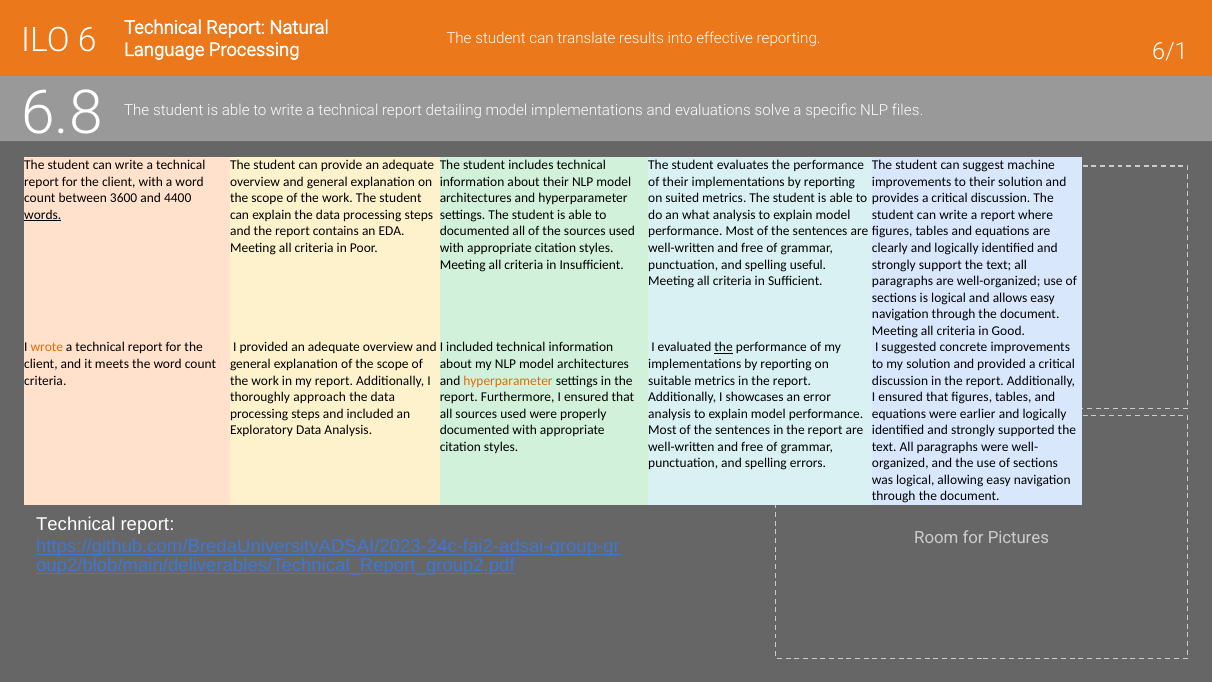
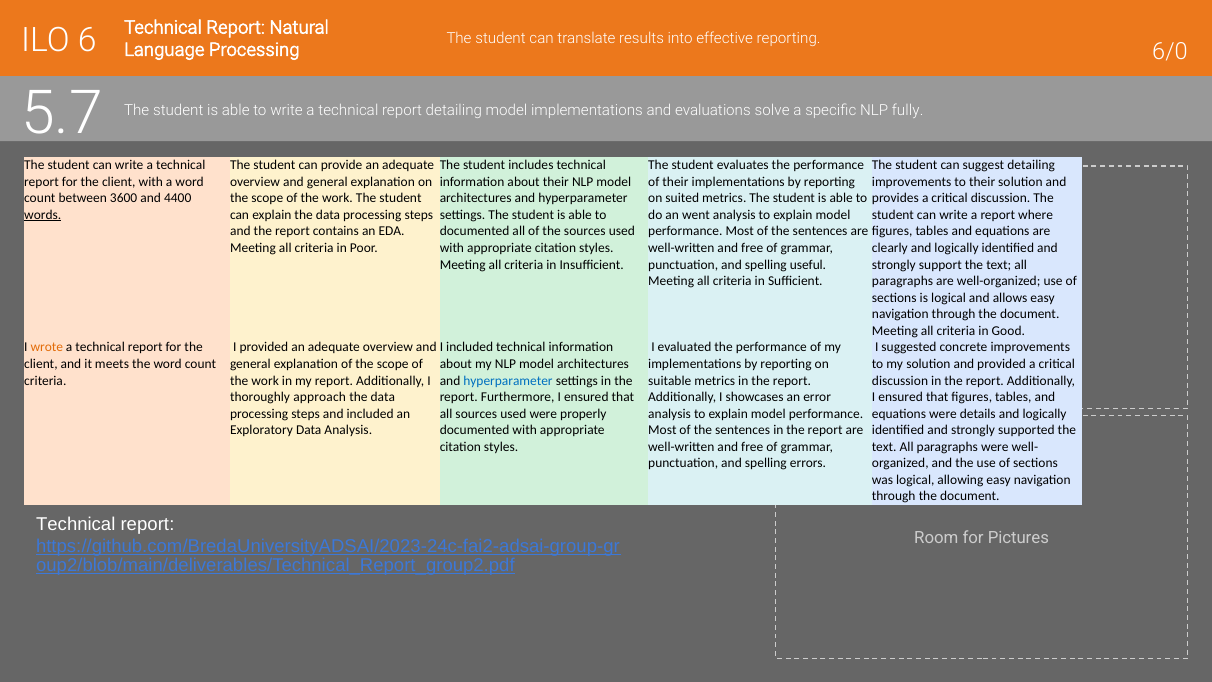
6/1: 6/1 -> 6/0
6.8: 6.8 -> 5.7
files: files -> fully
suggest machine: machine -> detailing
what: what -> went
the at (724, 347) underline: present -> none
hyperparameter at (508, 380) colour: orange -> blue
earlier: earlier -> details
